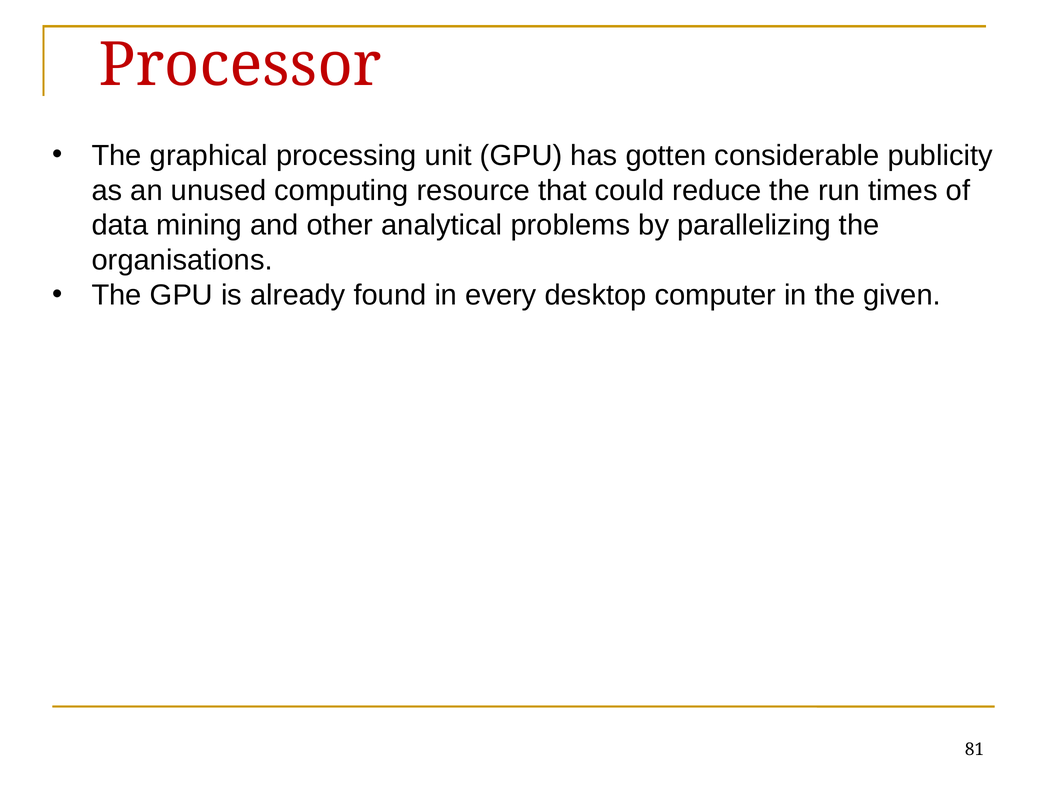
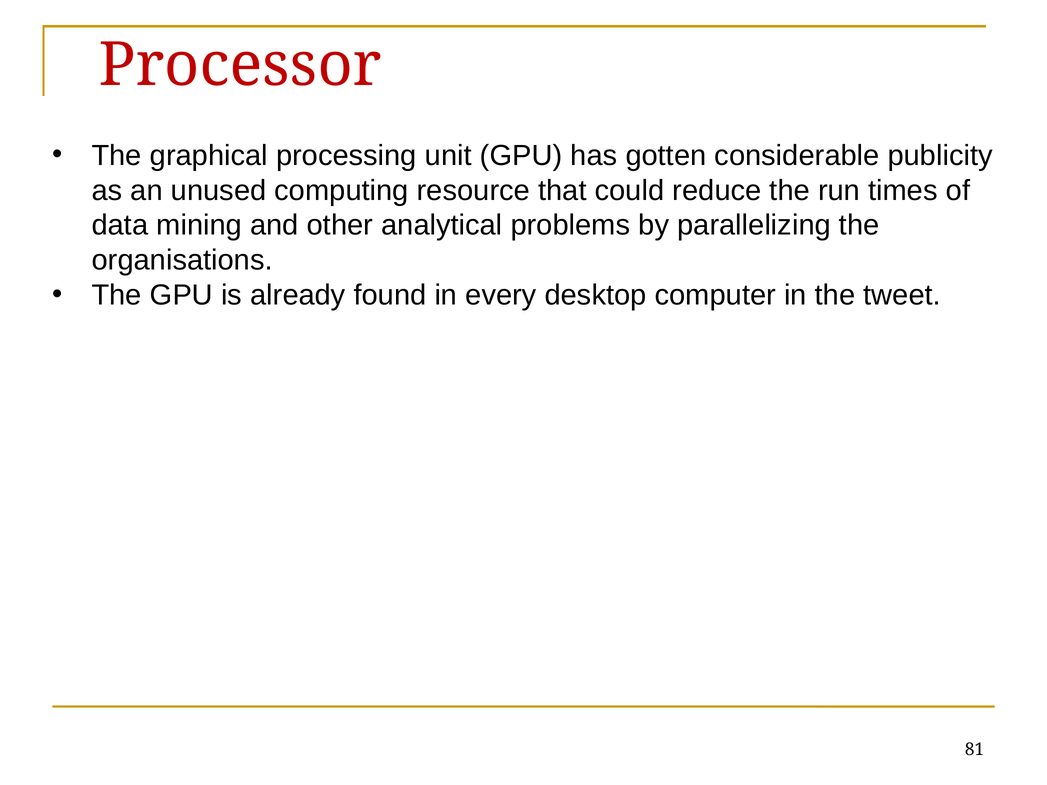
given: given -> tweet
